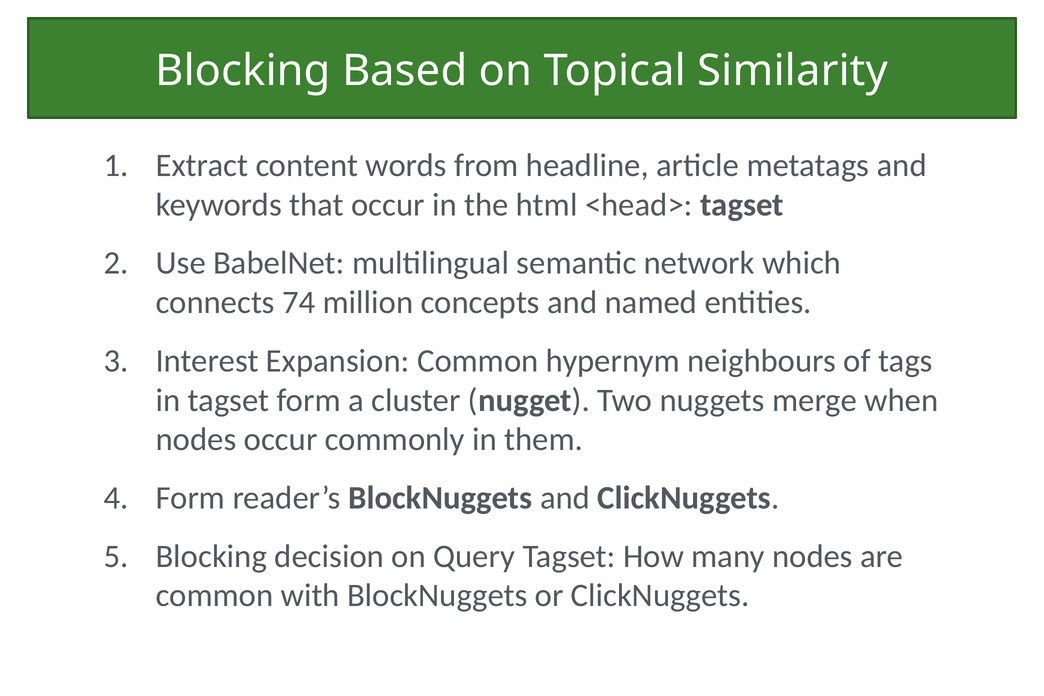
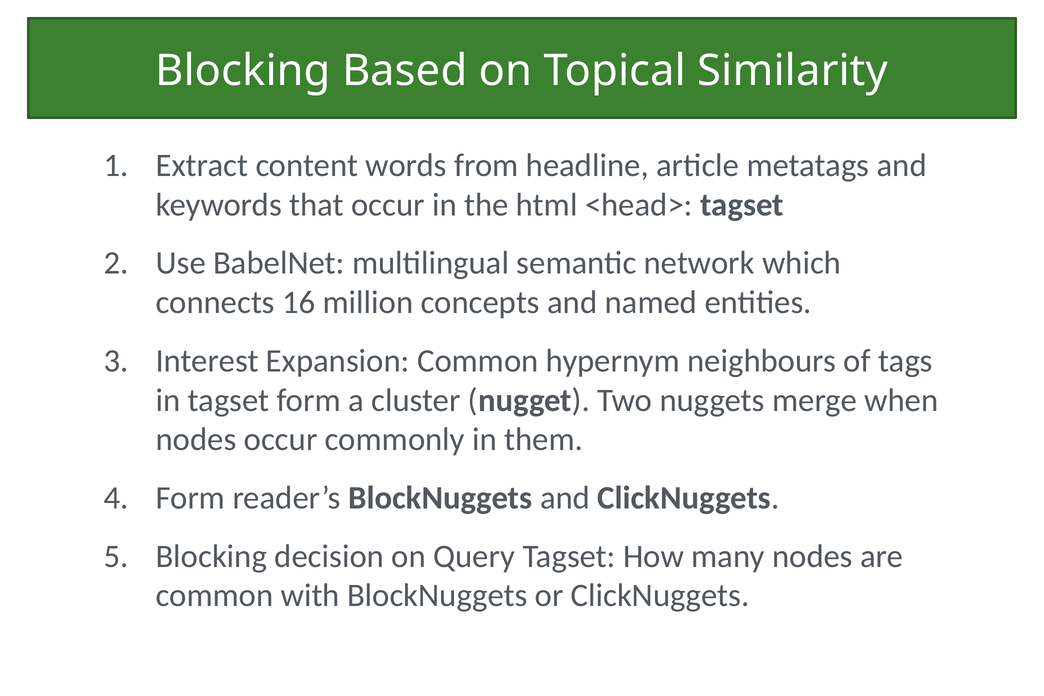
74: 74 -> 16
